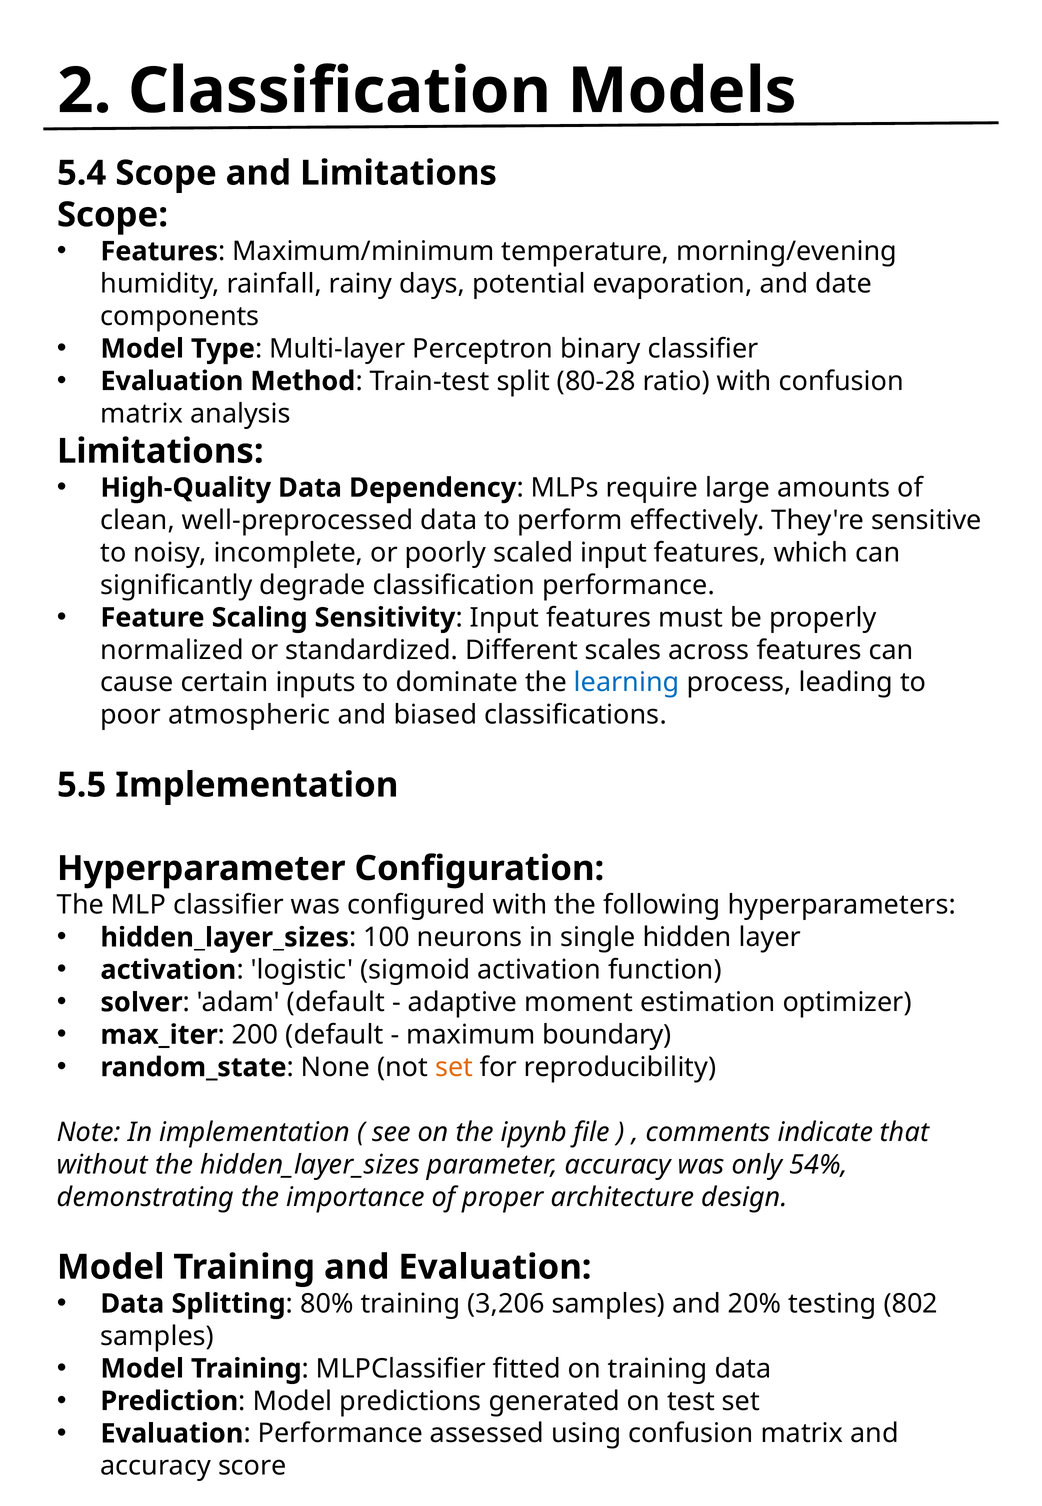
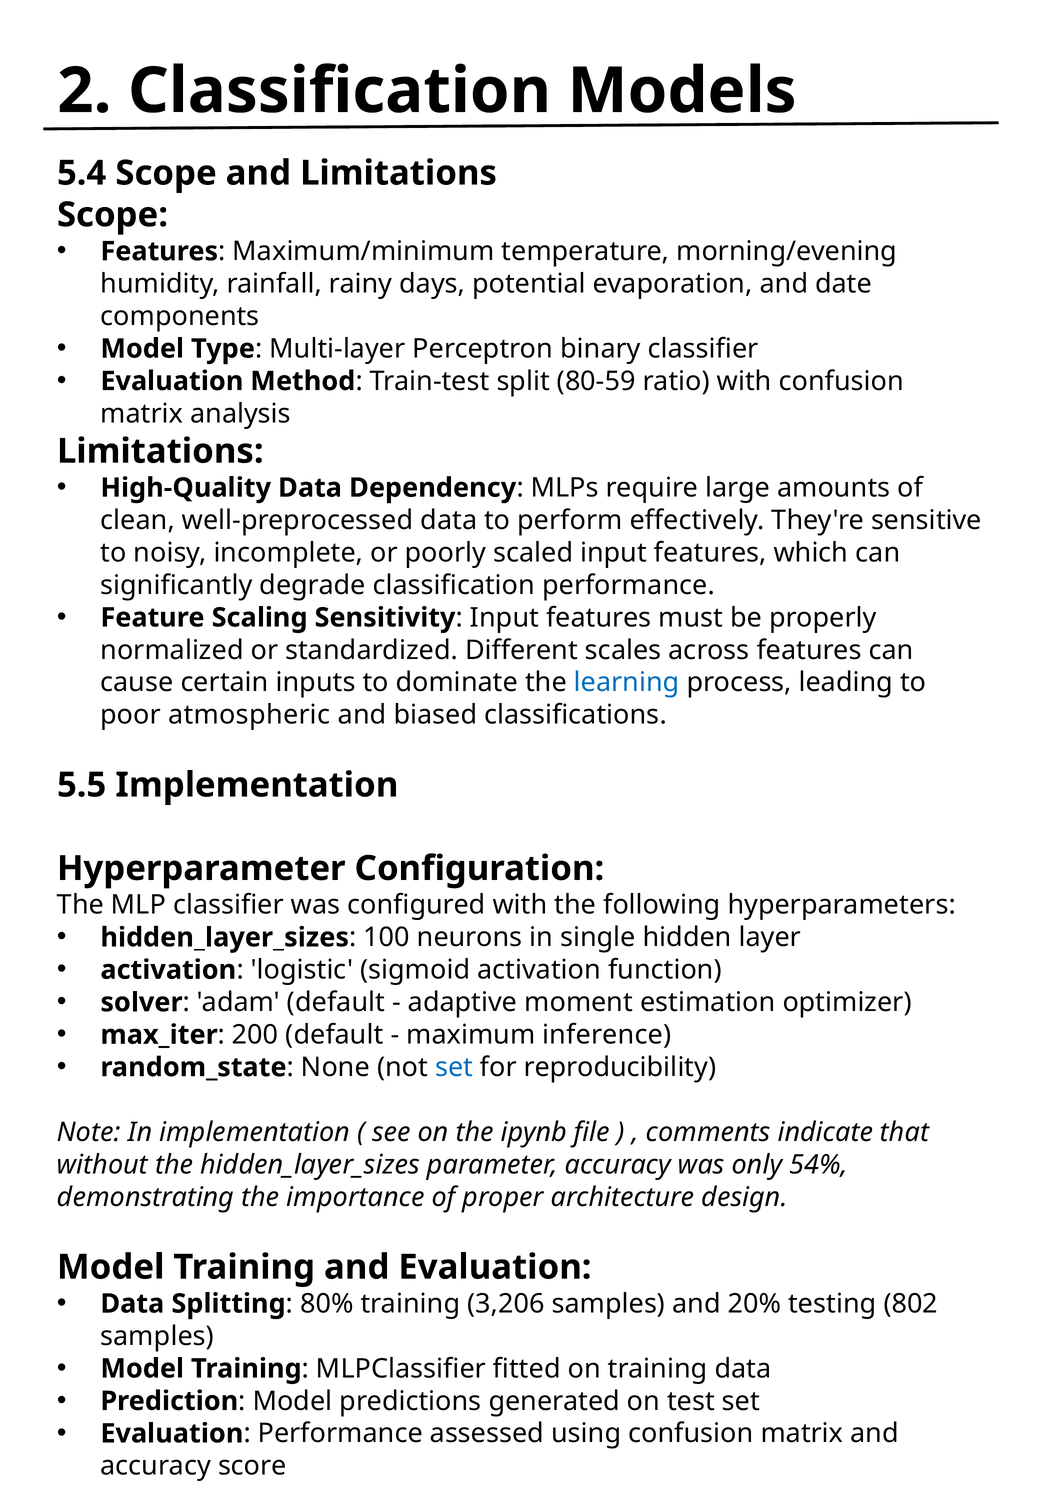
80-28: 80-28 -> 80-59
boundary: boundary -> inference
set at (454, 1067) colour: orange -> blue
